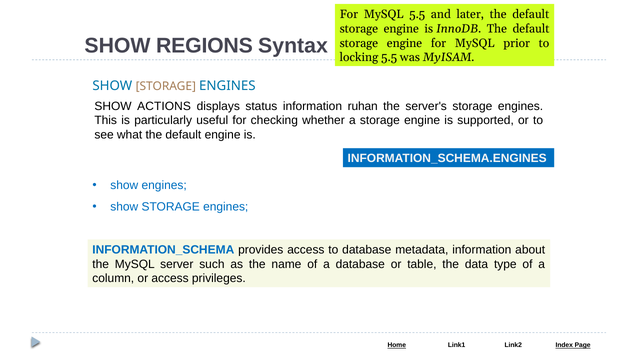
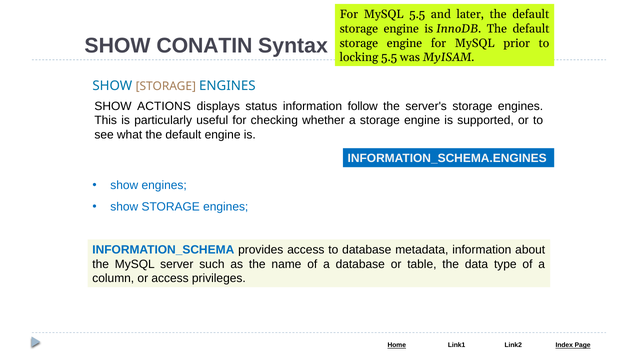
REGIONS: REGIONS -> CONATIN
ruhan: ruhan -> follow
